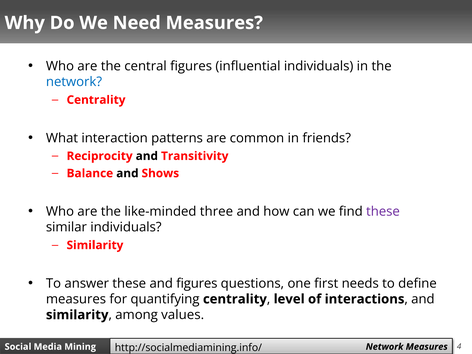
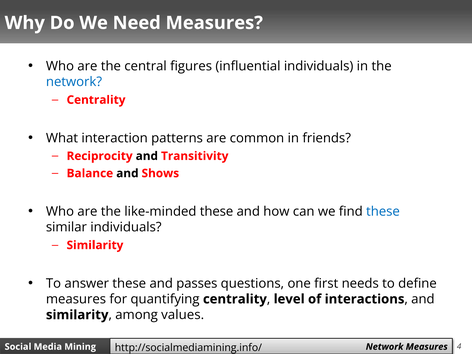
like-minded three: three -> these
these at (383, 211) colour: purple -> blue
and figures: figures -> passes
